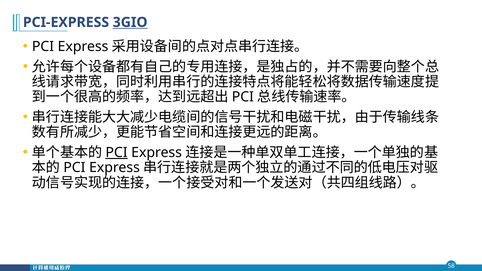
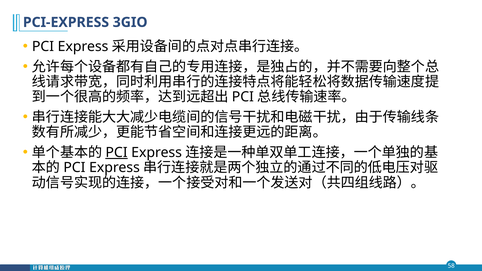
3GIO underline: present -> none
